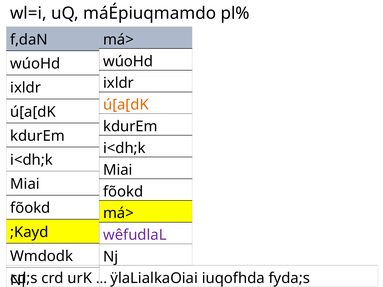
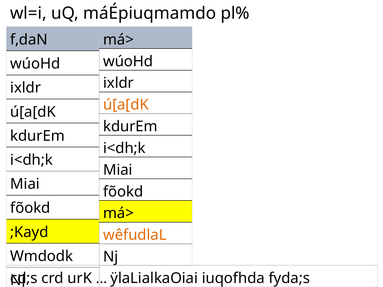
wêfudlaL colour: purple -> orange
